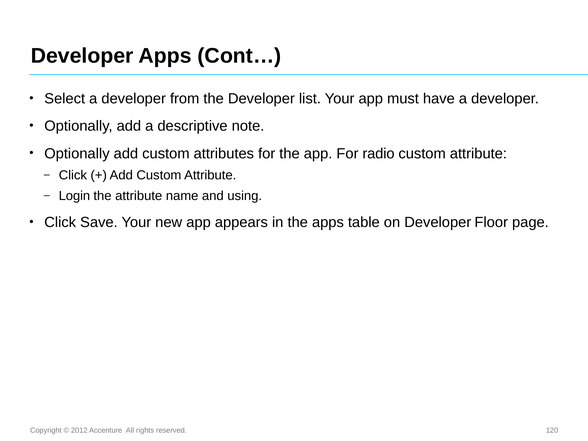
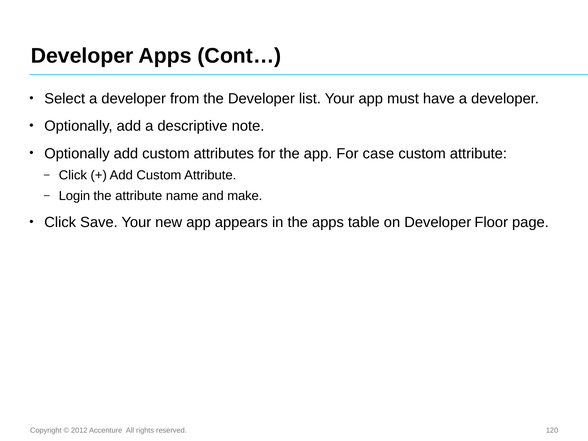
radio: radio -> case
using: using -> make
